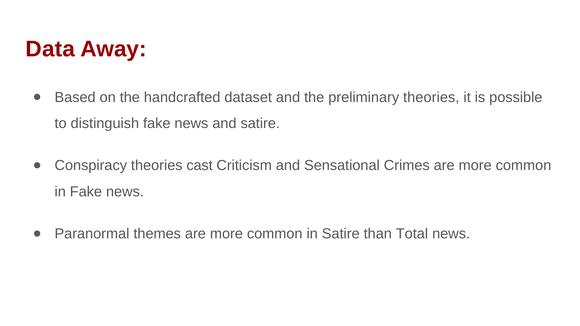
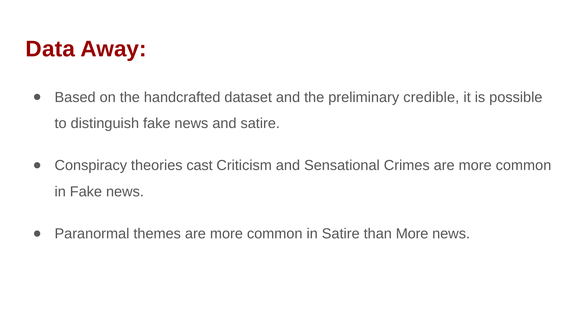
preliminary theories: theories -> credible
than Total: Total -> More
